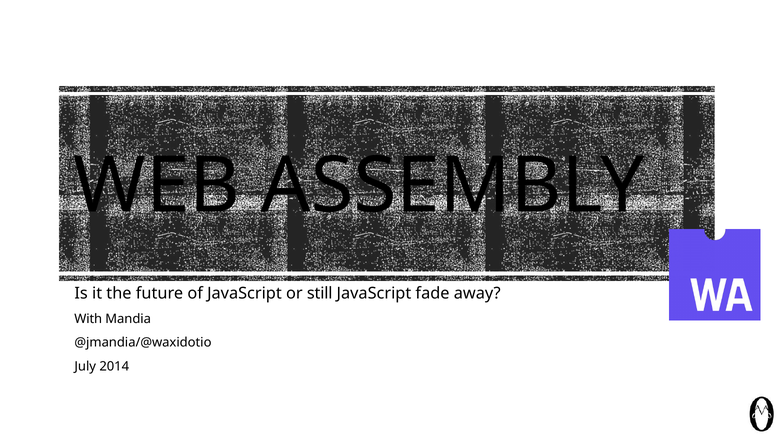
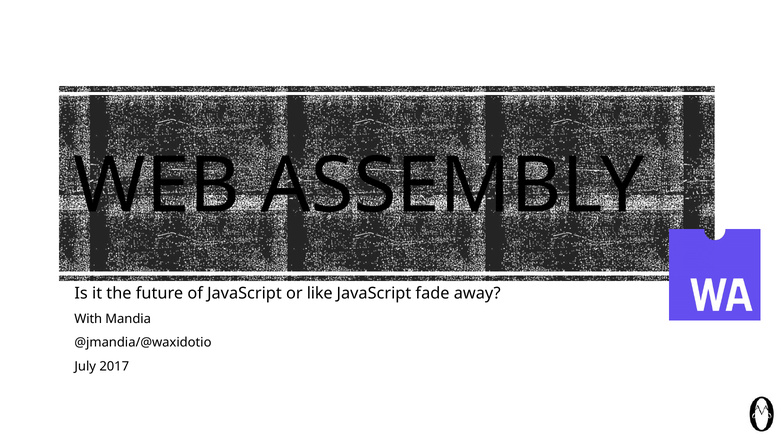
still: still -> like
2014: 2014 -> 2017
